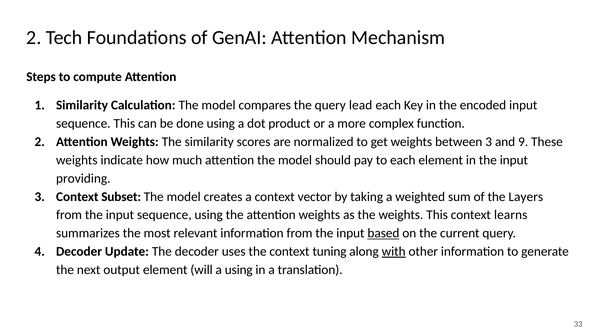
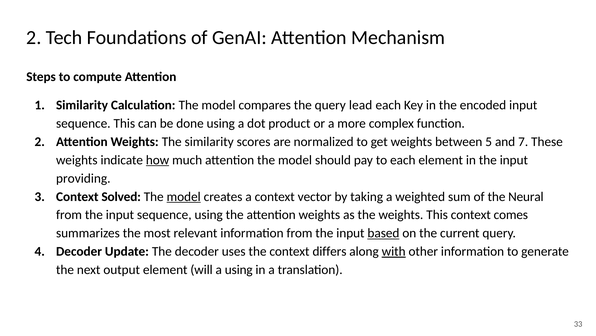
between 3: 3 -> 5
9: 9 -> 7
how underline: none -> present
Subset: Subset -> Solved
model at (184, 196) underline: none -> present
Layers: Layers -> Neural
learns: learns -> comes
tuning: tuning -> differs
